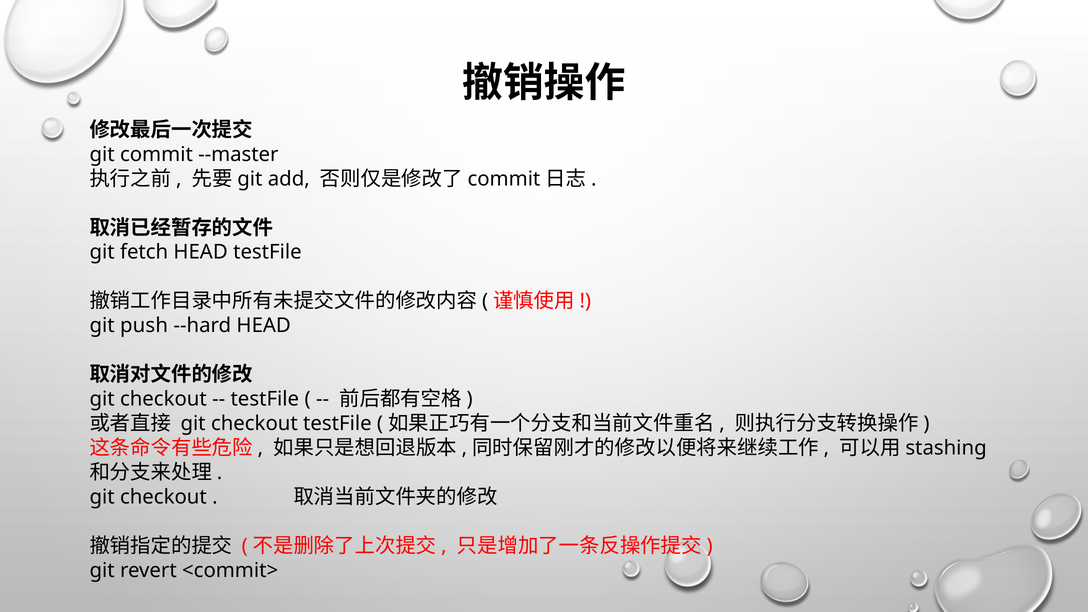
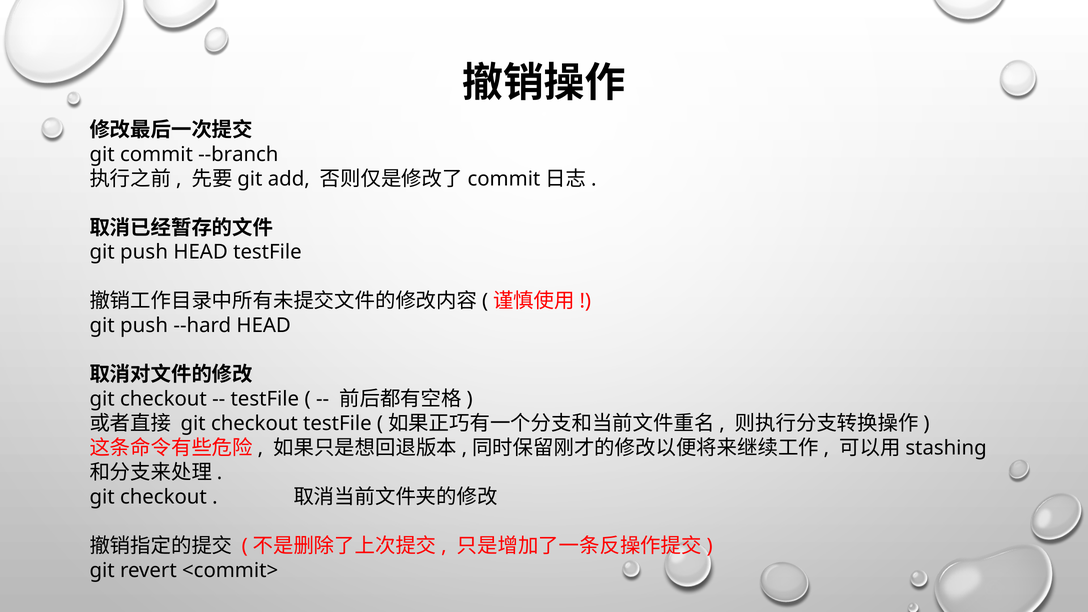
--master: --master -> --branch
fetch at (144, 252): fetch -> push
